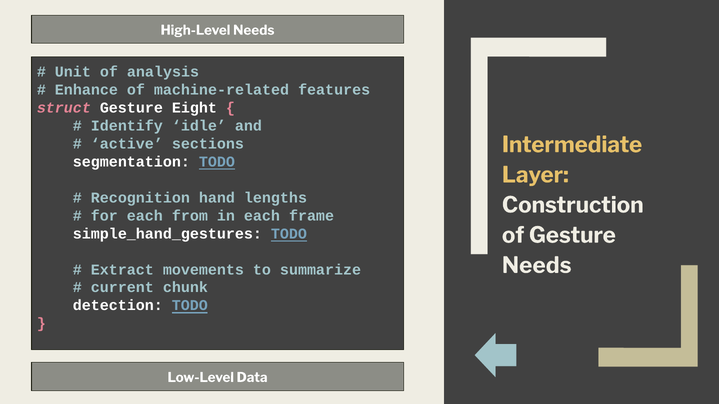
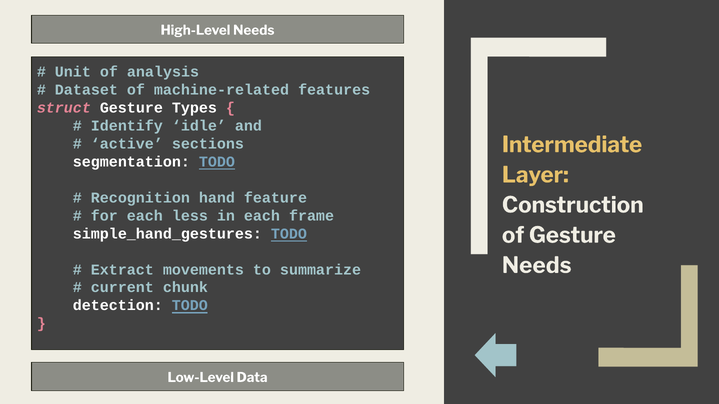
Enhance: Enhance -> Dataset
Eight: Eight -> Types
lengths: lengths -> feature
from: from -> less
